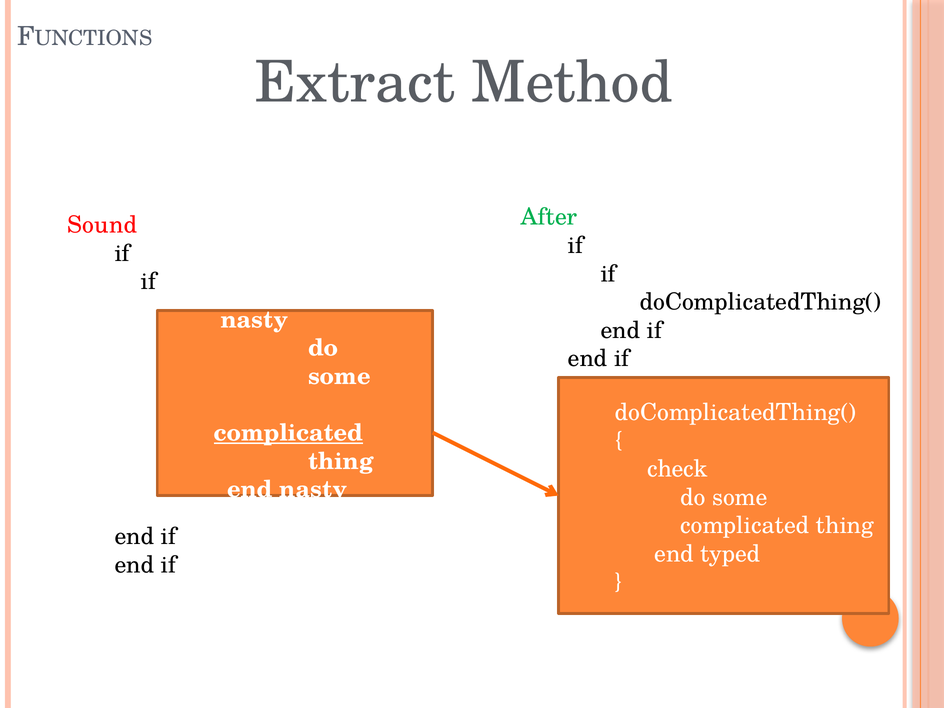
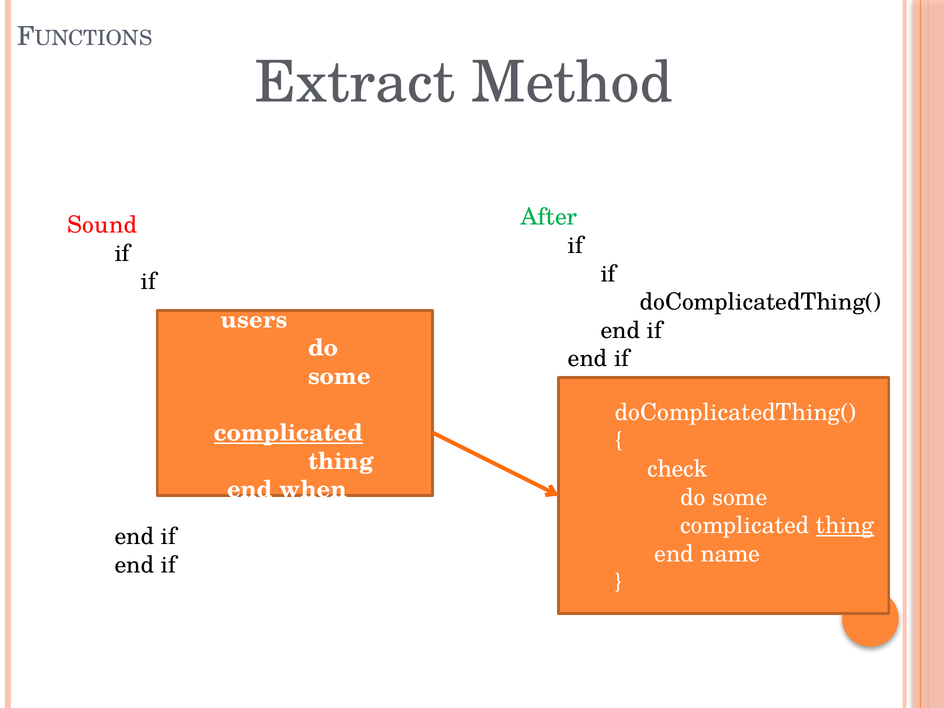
nasty at (254, 320): nasty -> users
end nasty: nasty -> when
thing at (845, 526) underline: none -> present
typed: typed -> name
